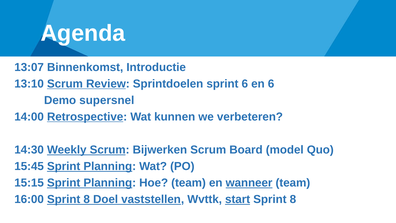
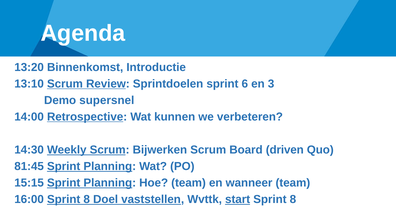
13:07: 13:07 -> 13:20
en 6: 6 -> 3
model: model -> driven
15:45: 15:45 -> 81:45
wanneer underline: present -> none
